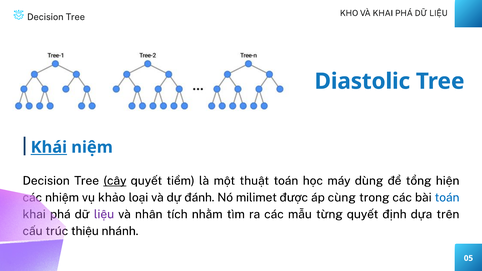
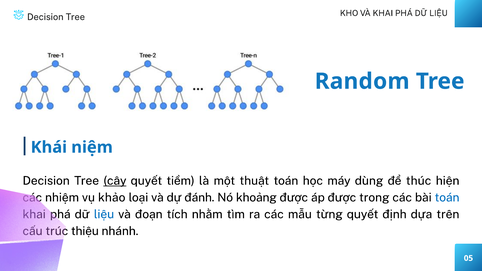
Diastolic: Diastolic -> Random
Khái underline: present -> none
tổng: tổng -> thúc
milimet: milimet -> khoảng
áp cùng: cùng -> được
liệu at (104, 214) colour: purple -> blue
nhân: nhân -> đoạn
